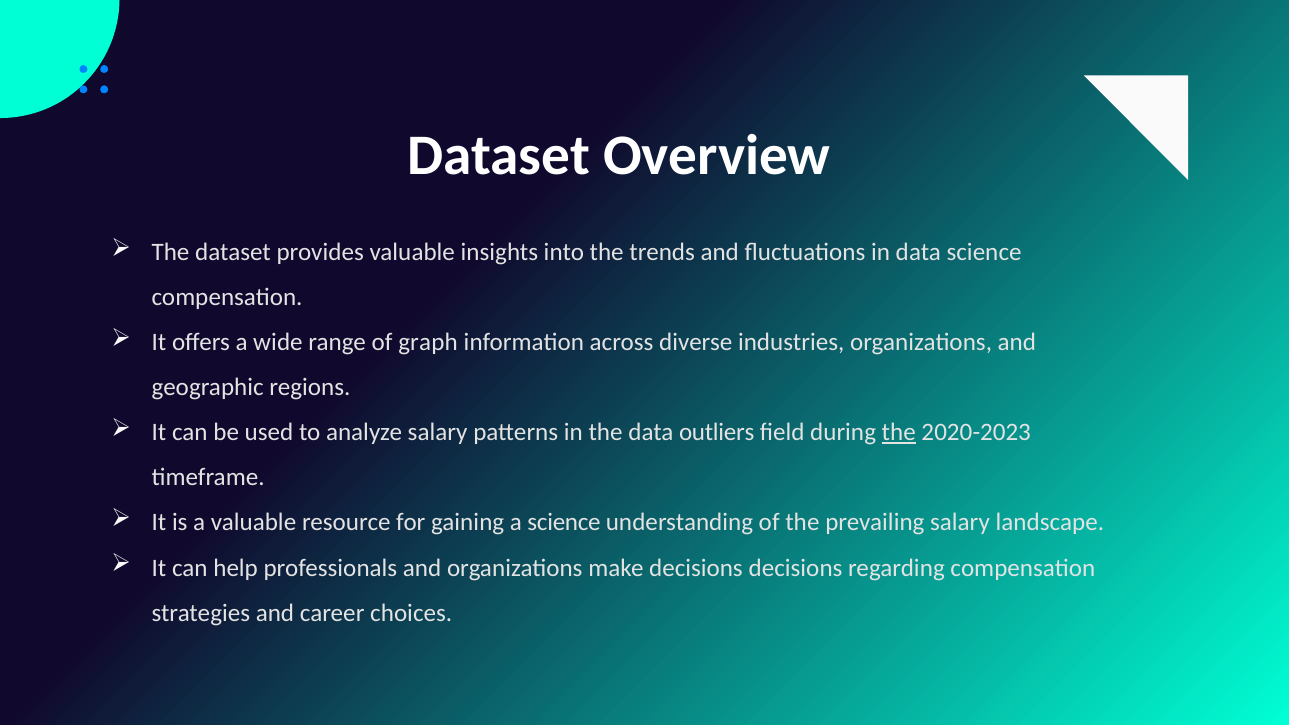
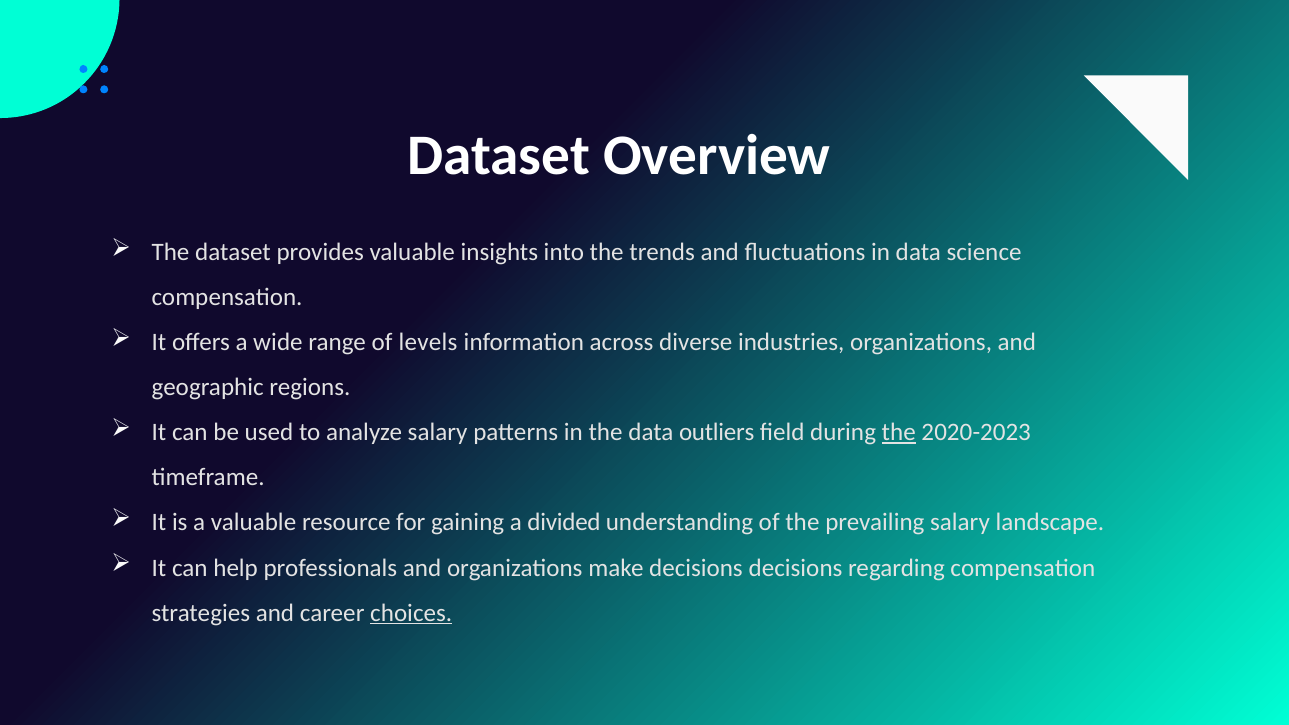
graph: graph -> levels
a science: science -> divided
choices underline: none -> present
